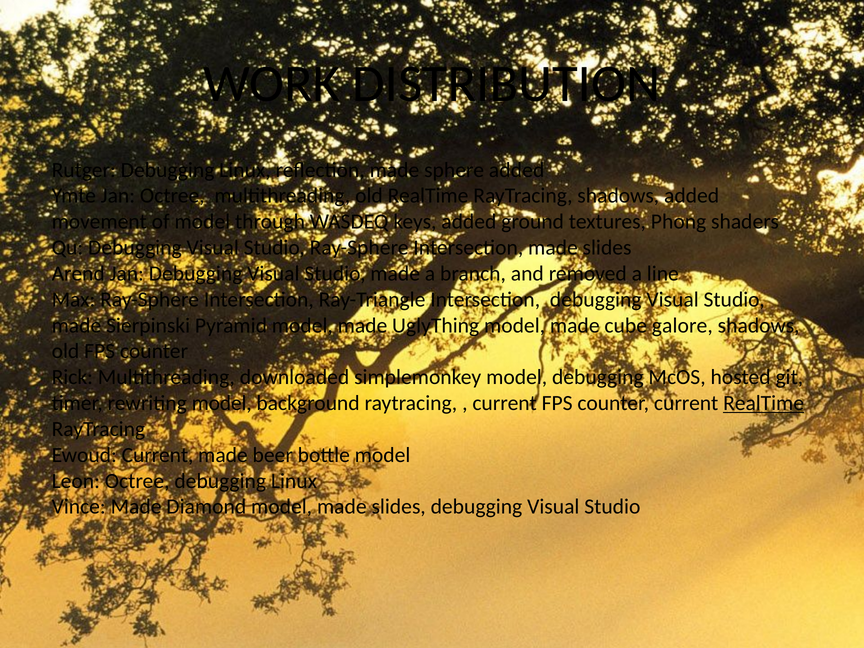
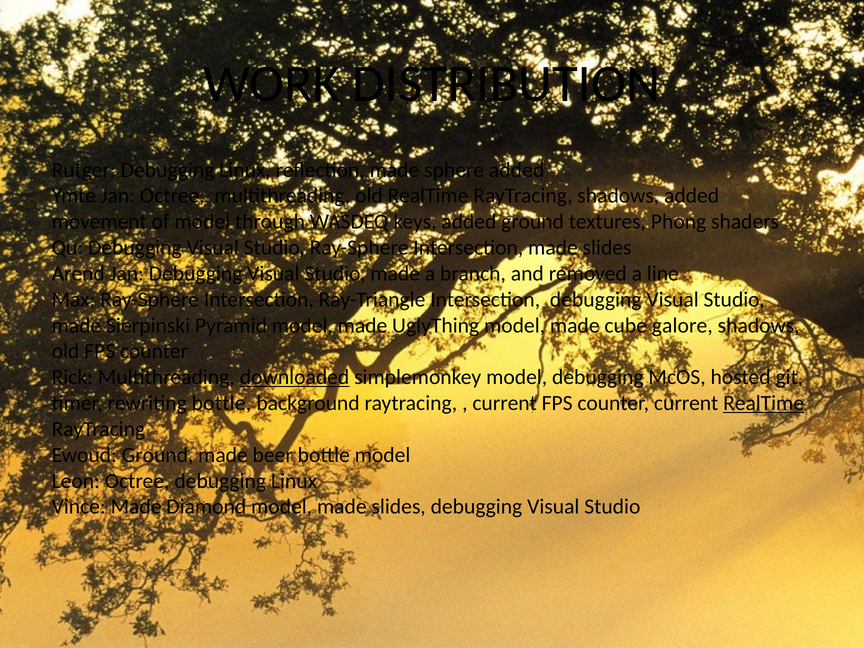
downloaded underline: none -> present
rewriting model: model -> bottle
Ewoud Current: Current -> Ground
